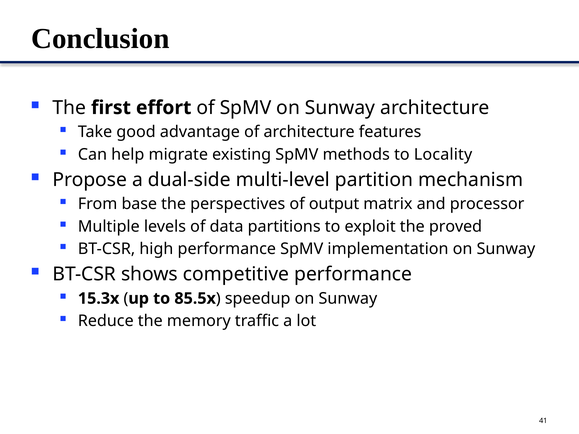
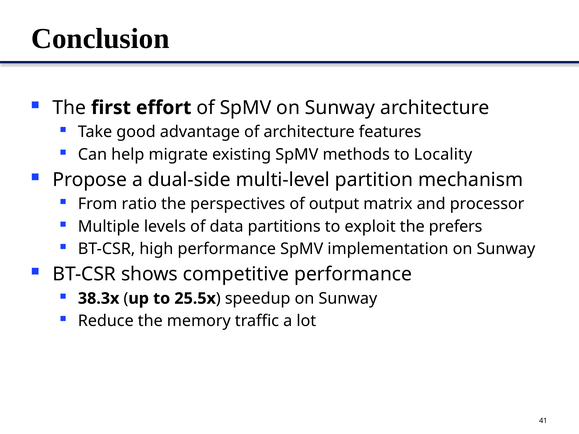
base: base -> ratio
proved: proved -> prefers
15.3x: 15.3x -> 38.3x
85.5x: 85.5x -> 25.5x
